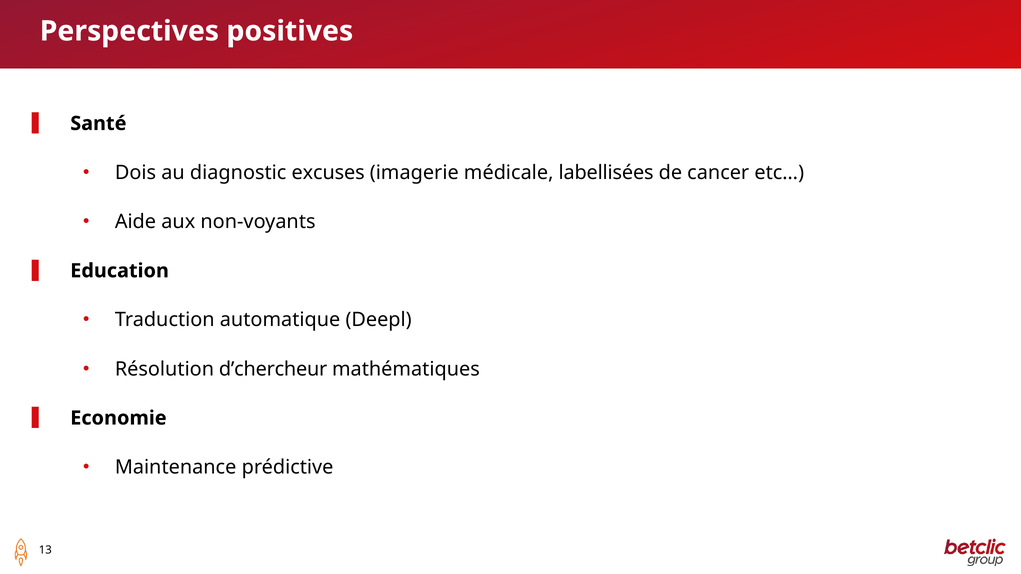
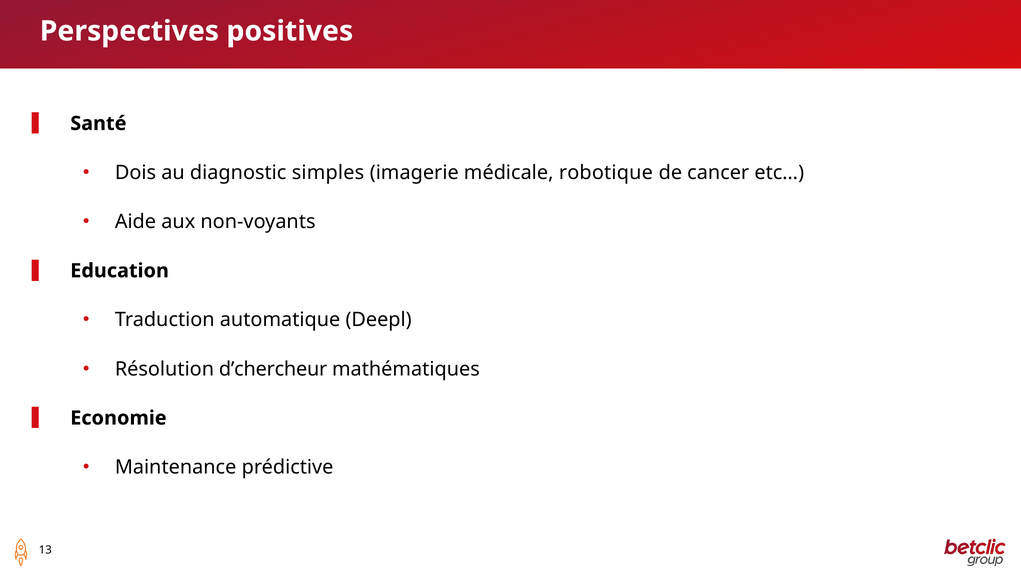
excuses: excuses -> simples
labellisées: labellisées -> robotique
